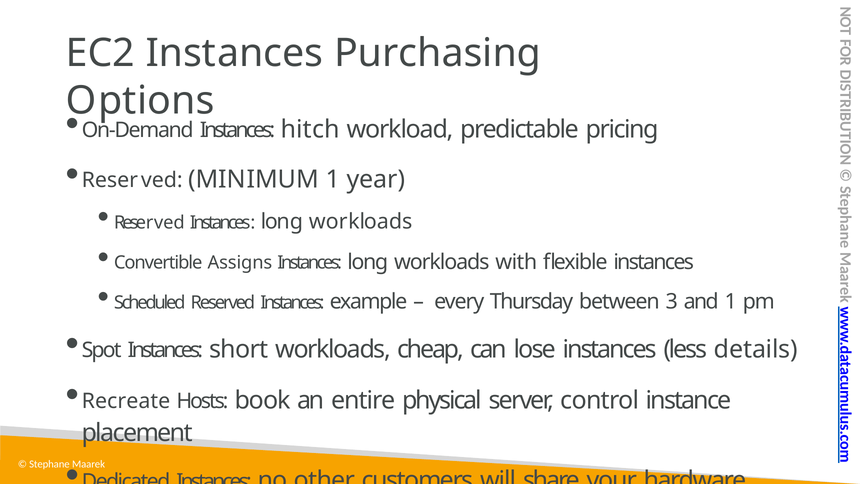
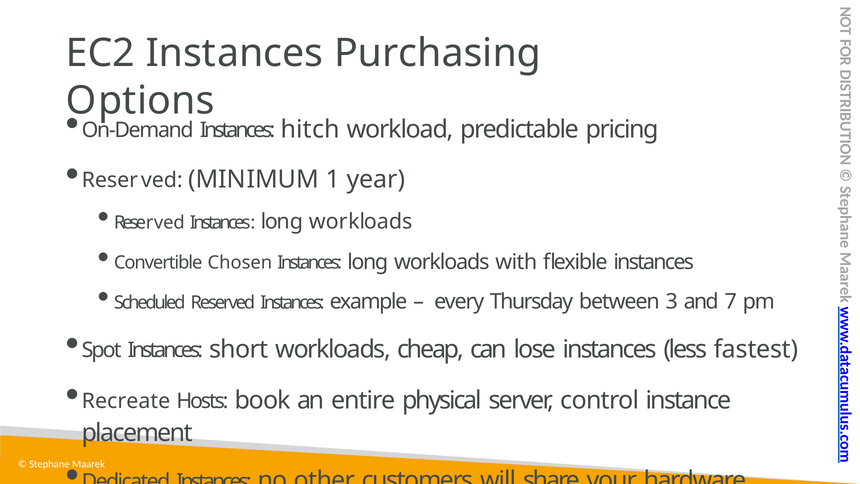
Assigns: Assigns -> Chosen
and 1: 1 -> 7
details: details -> fastest
